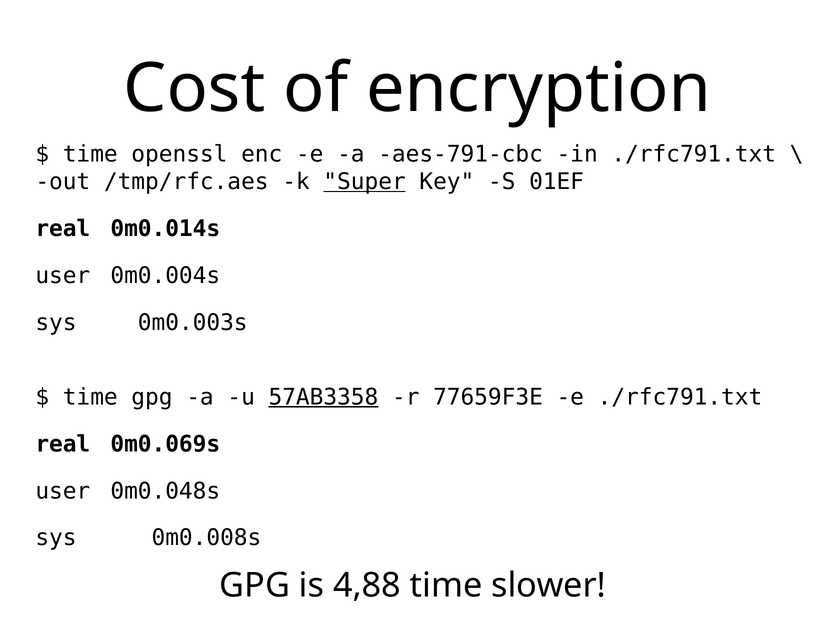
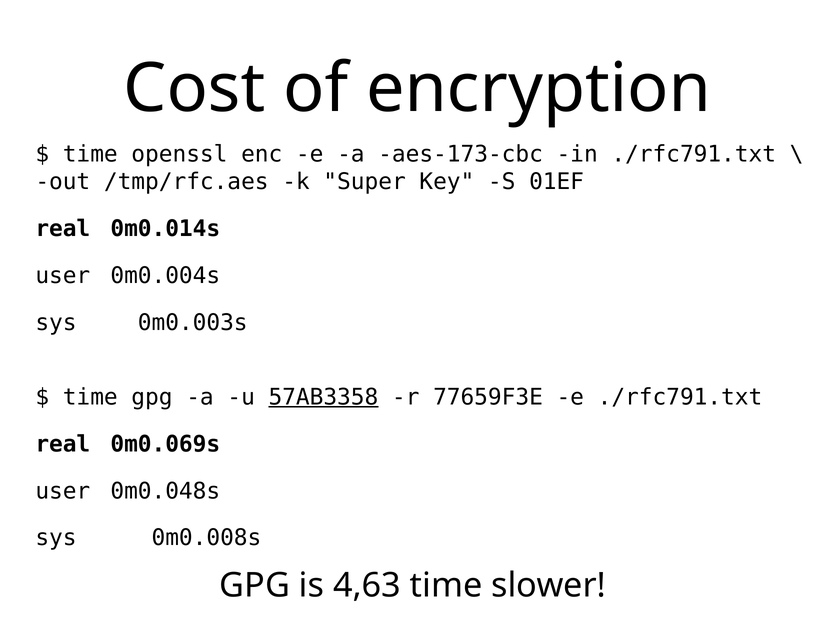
aes-791-cbc: aes-791-cbc -> aes-173-cbc
Super underline: present -> none
4,88: 4,88 -> 4,63
